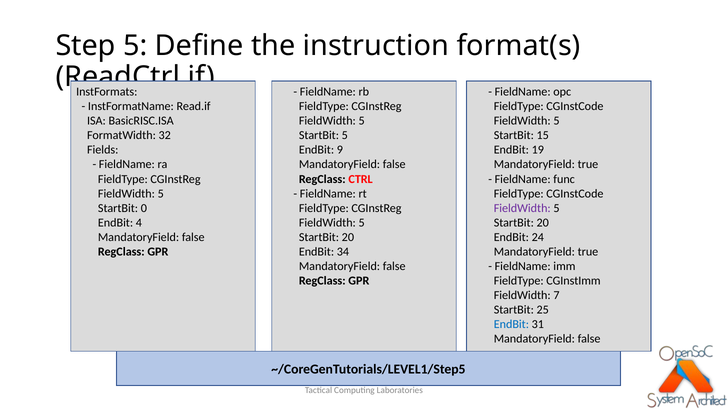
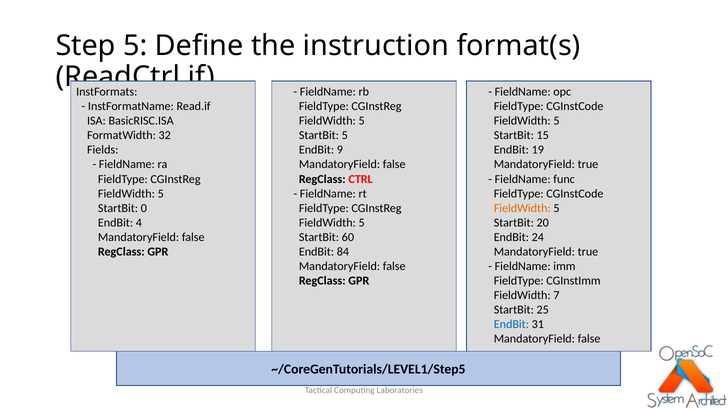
FieldWidth at (522, 208) colour: purple -> orange
20 at (348, 237): 20 -> 60
34: 34 -> 84
